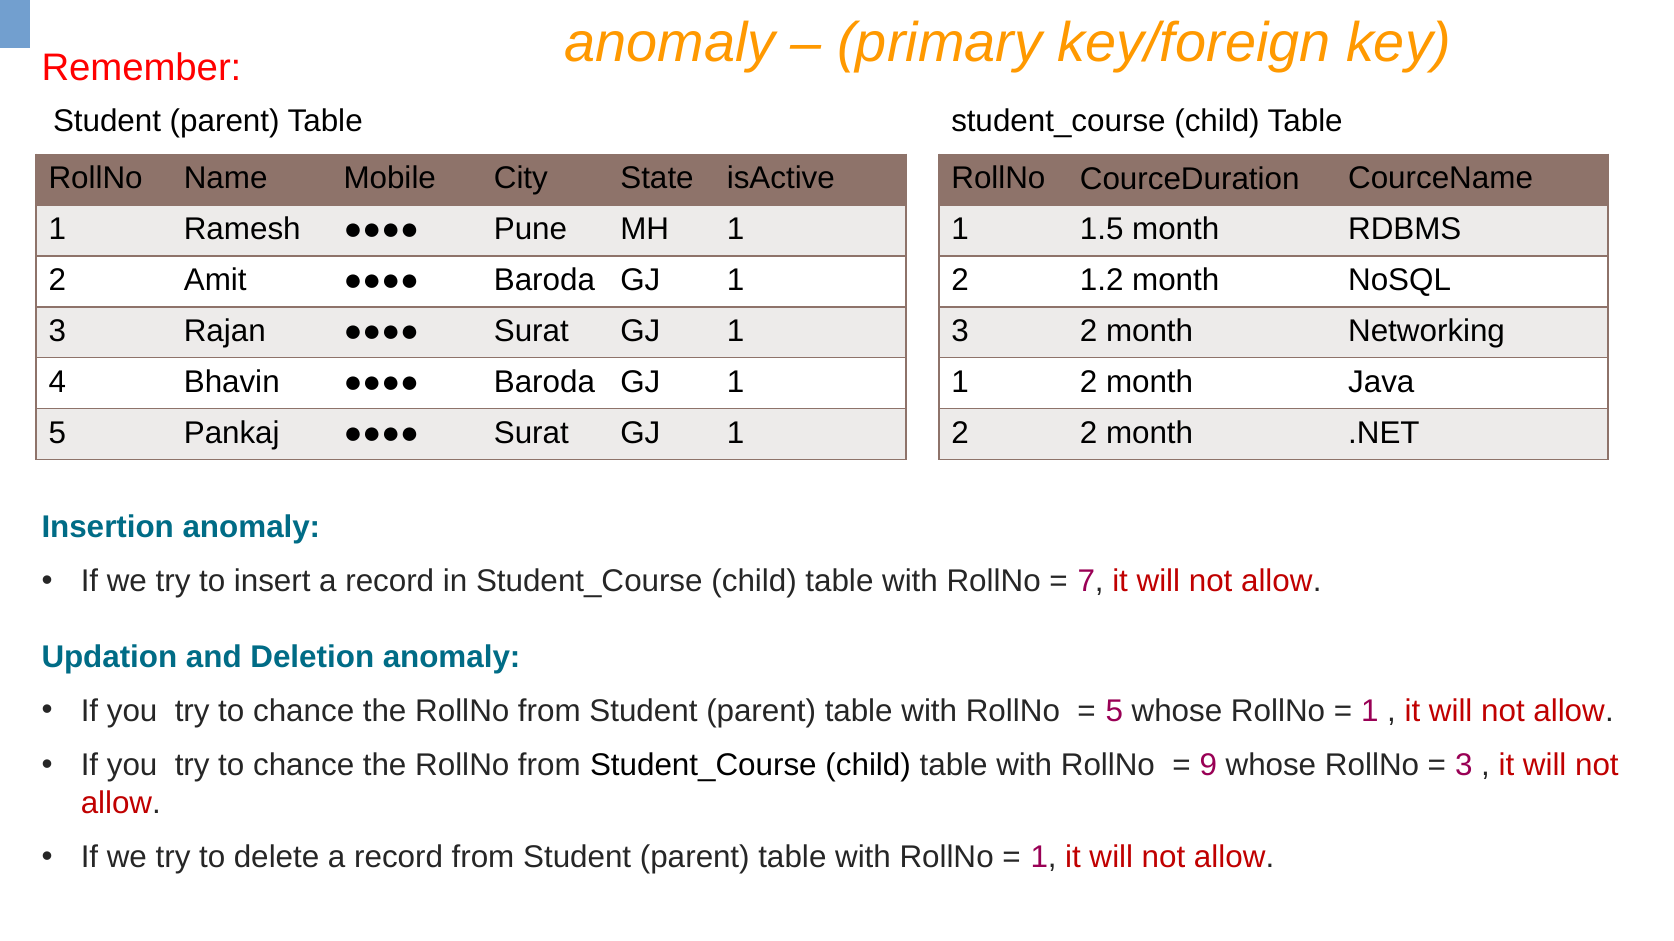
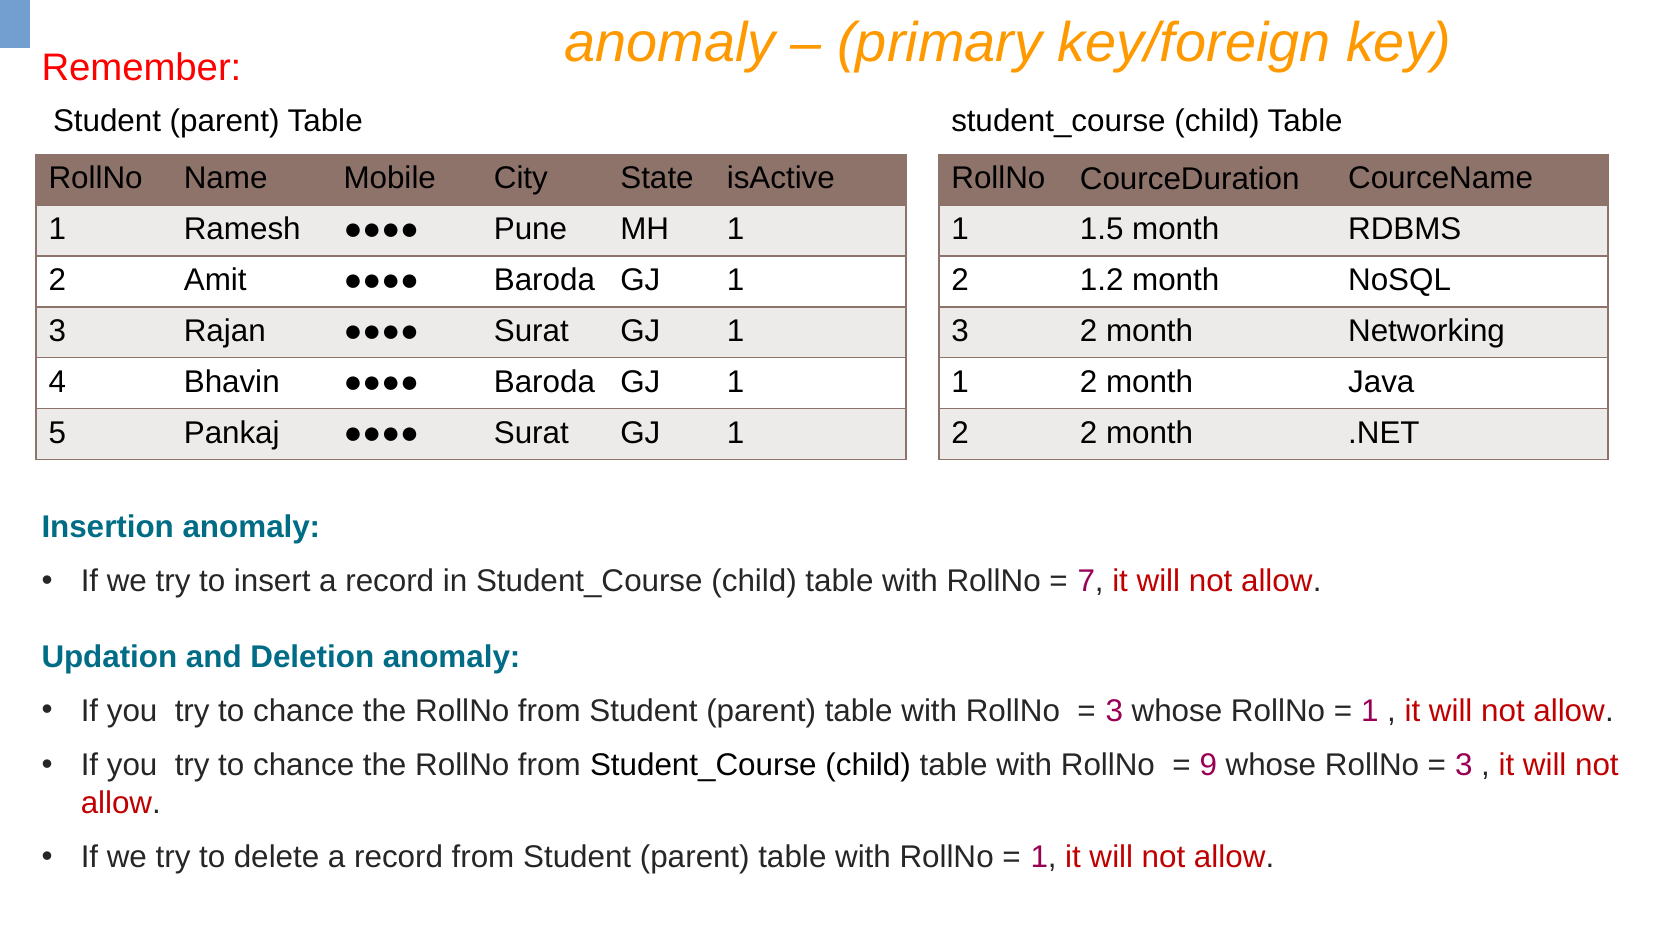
5 at (1114, 712): 5 -> 3
